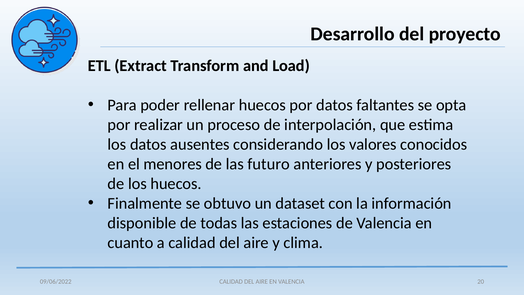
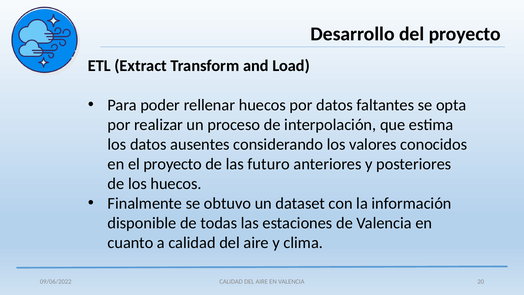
el menores: menores -> proyecto
